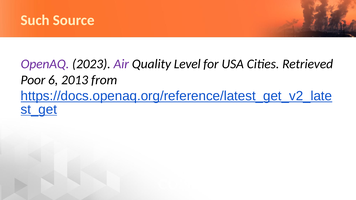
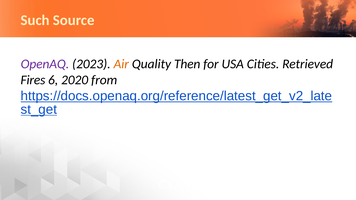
Air colour: purple -> orange
Level: Level -> Then
Poor: Poor -> Fires
2013: 2013 -> 2020
